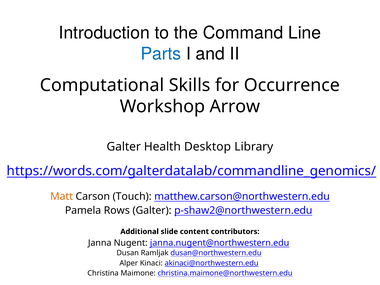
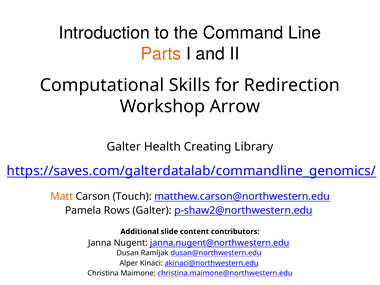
Parts colour: blue -> orange
Occurrence: Occurrence -> Redirection
Desktop: Desktop -> Creating
https://words.com/galterdatalab/commandline_genomics/: https://words.com/galterdatalab/commandline_genomics/ -> https://saves.com/galterdatalab/commandline_genomics/
